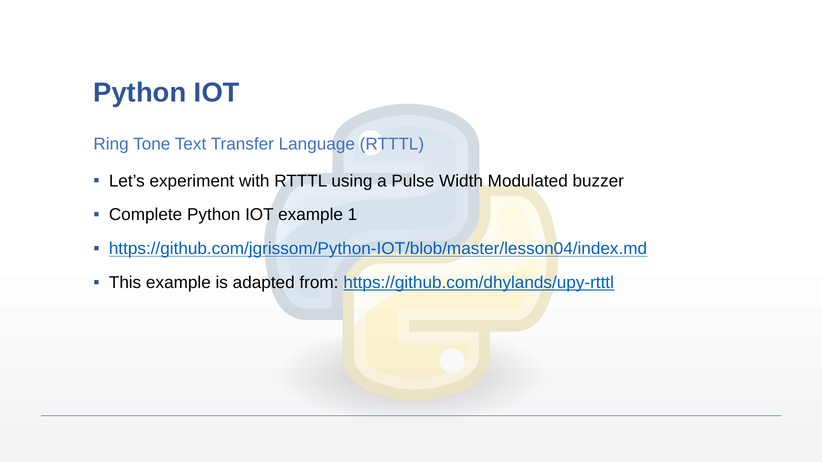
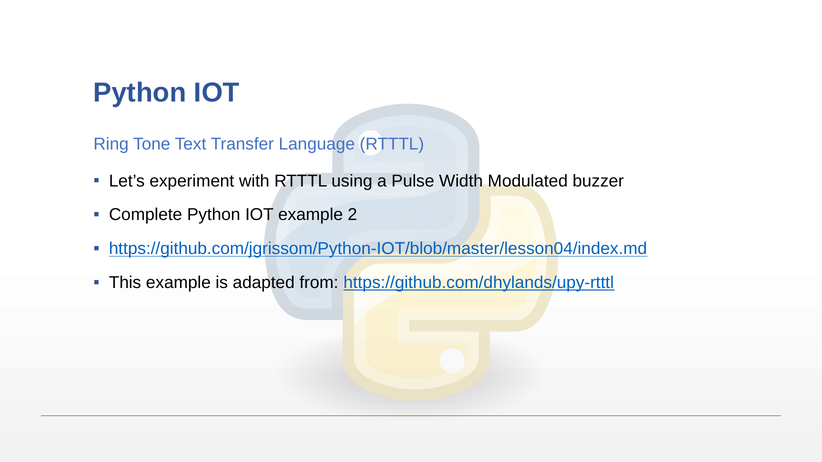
1: 1 -> 2
